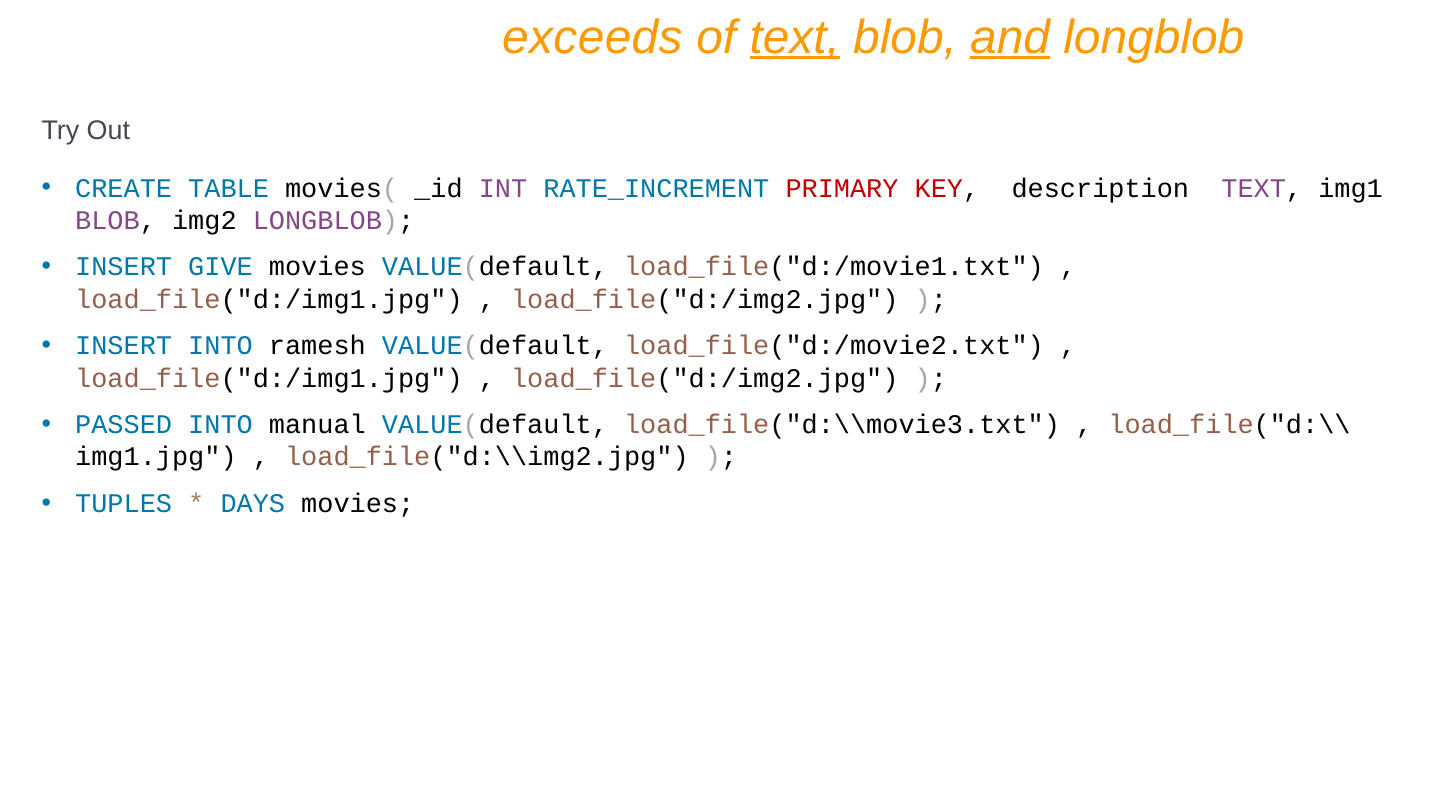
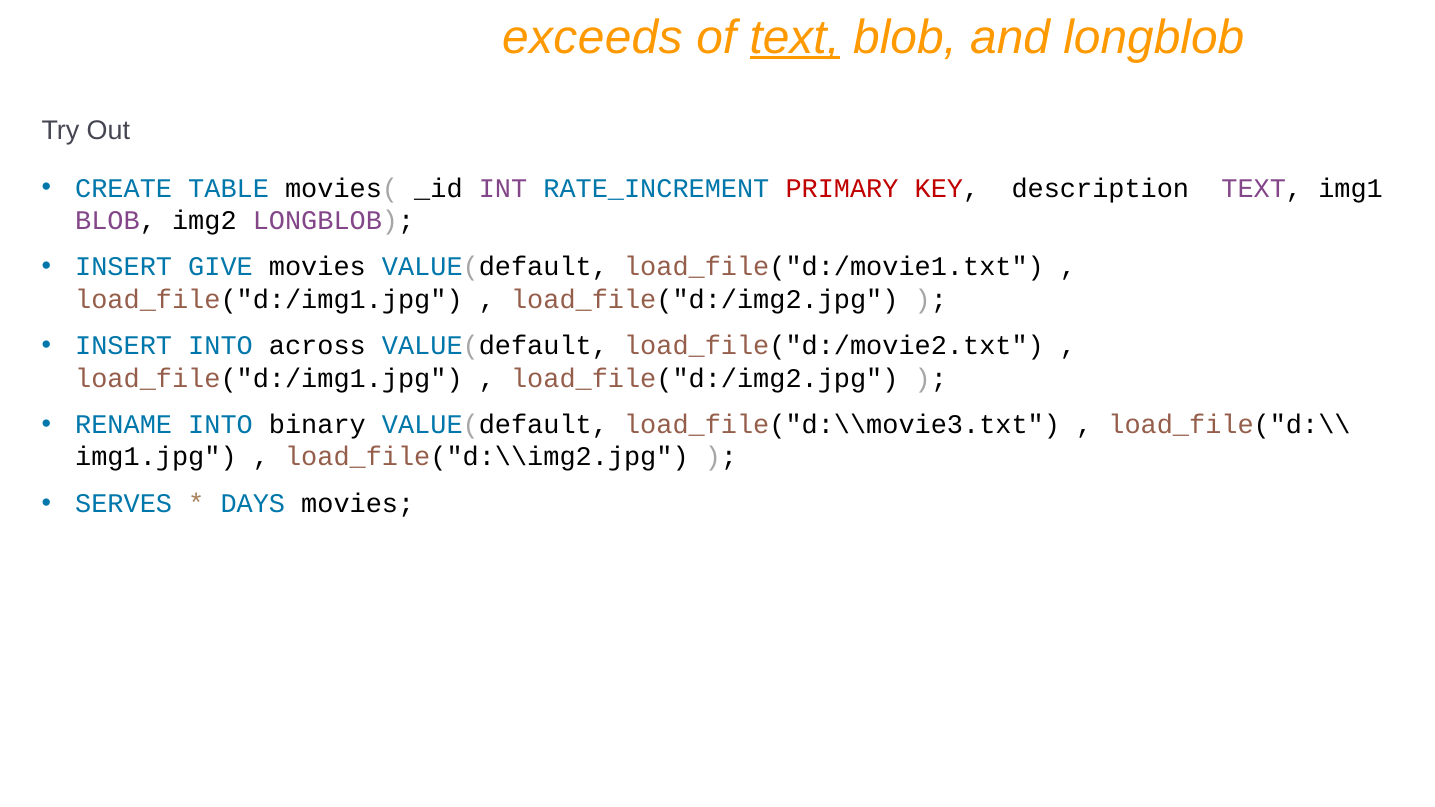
and underline: present -> none
ramesh: ramesh -> across
PASSED: PASSED -> RENAME
manual: manual -> binary
TUPLES: TUPLES -> SERVES
